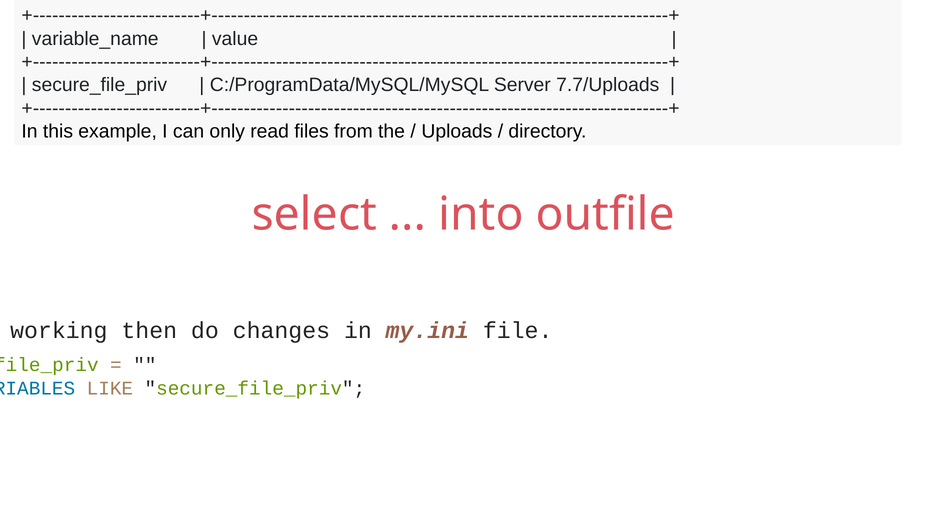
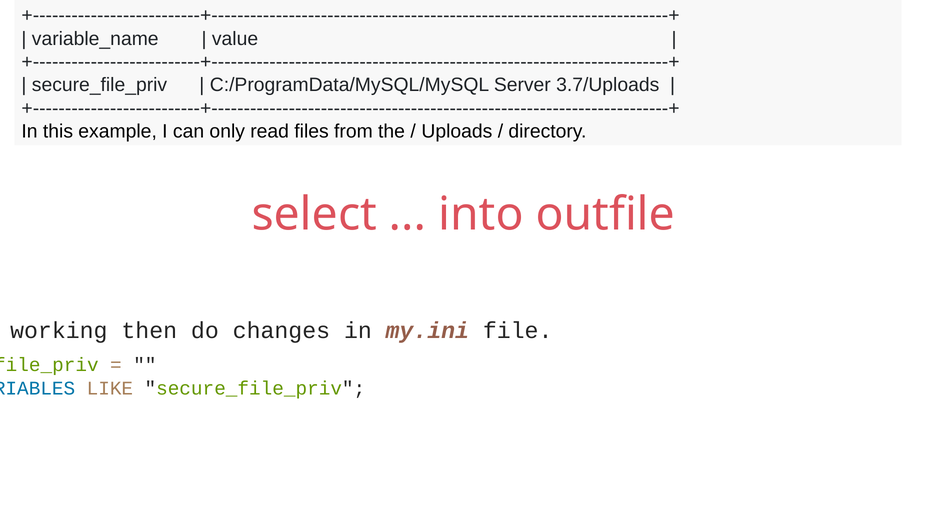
7.7/Uploads: 7.7/Uploads -> 3.7/Uploads
